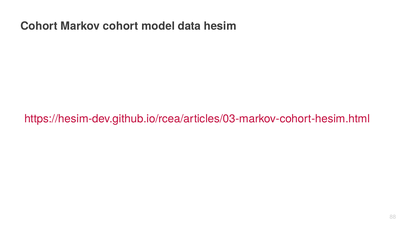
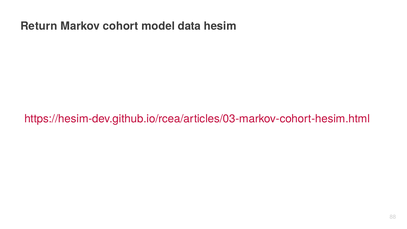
Cohort at (39, 26): Cohort -> Return
